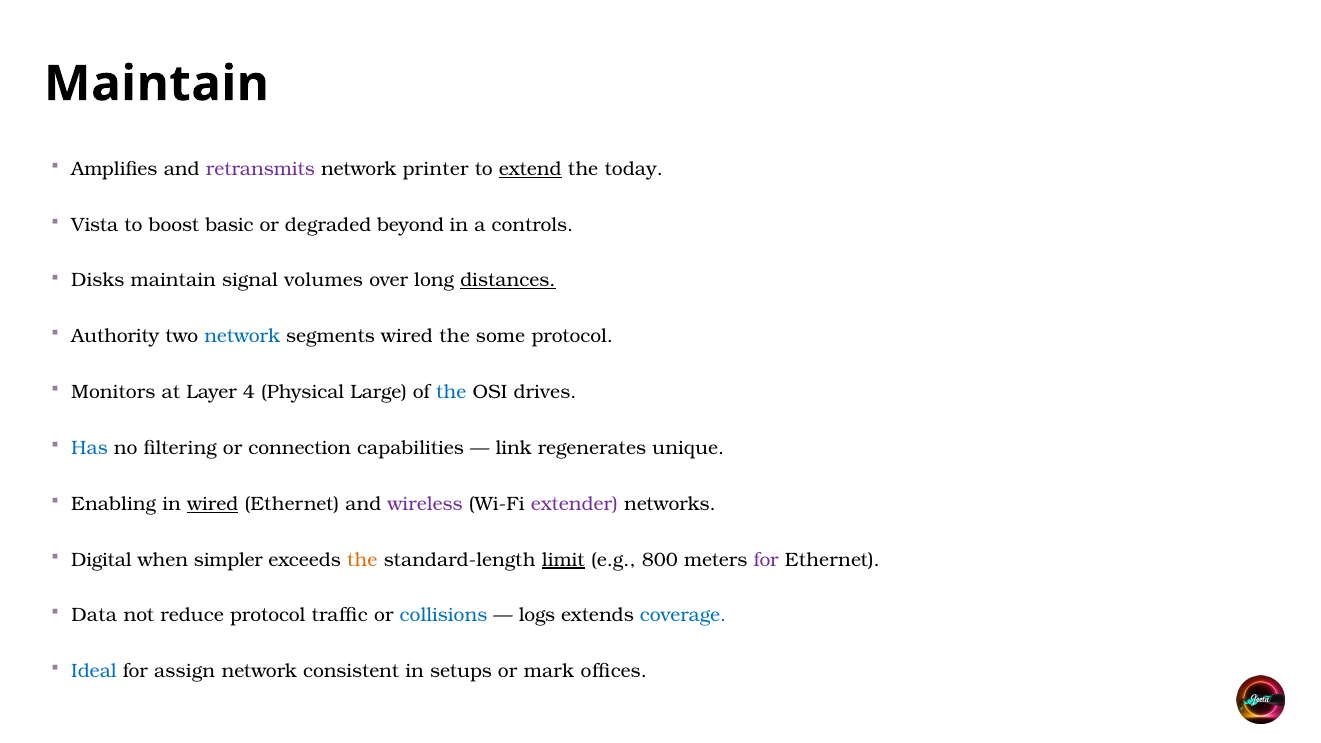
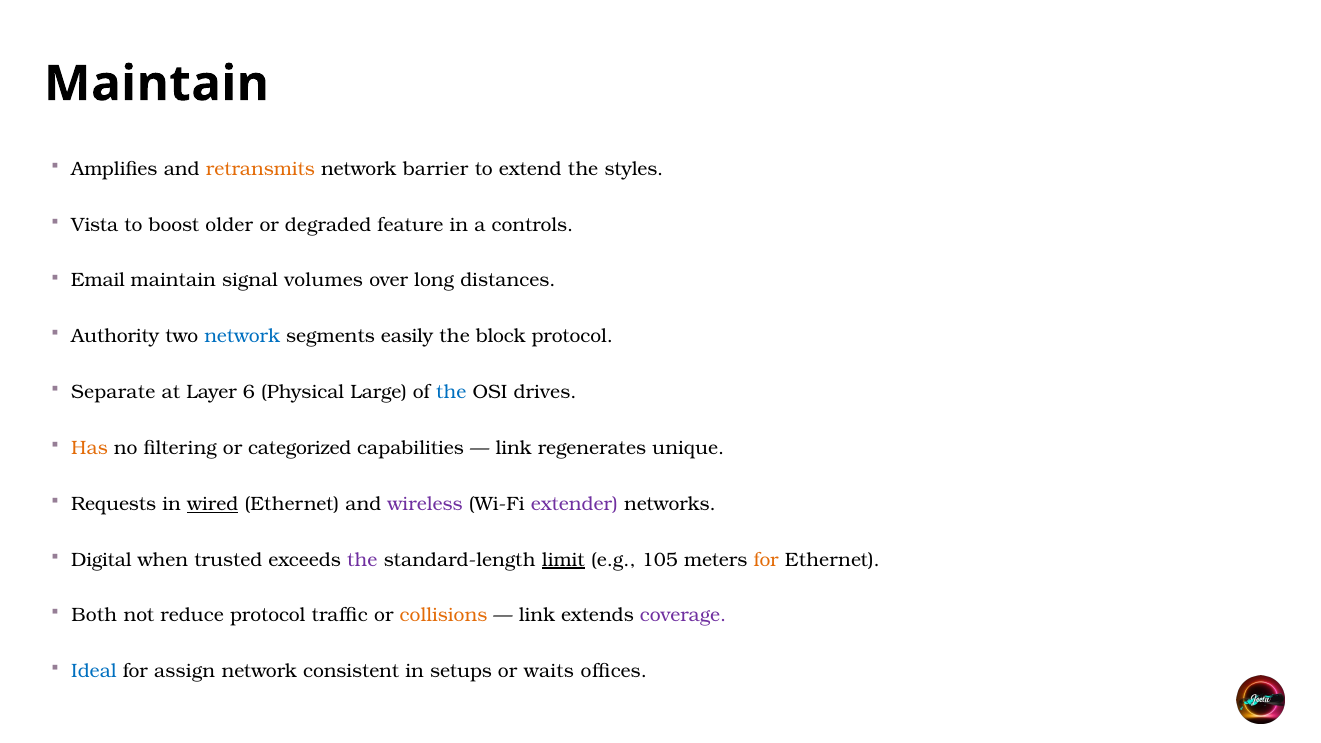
retransmits colour: purple -> orange
printer: printer -> barrier
extend underline: present -> none
today: today -> styles
basic: basic -> older
beyond: beyond -> feature
Disks: Disks -> Email
distances underline: present -> none
segments wired: wired -> easily
some: some -> block
Monitors: Monitors -> Separate
4: 4 -> 6
Has colour: blue -> orange
connection: connection -> categorized
Enabling: Enabling -> Requests
simpler: simpler -> trusted
the at (362, 560) colour: orange -> purple
800: 800 -> 105
for at (766, 560) colour: purple -> orange
Data: Data -> Both
collisions colour: blue -> orange
logs at (537, 616): logs -> link
coverage colour: blue -> purple
mark: mark -> waits
